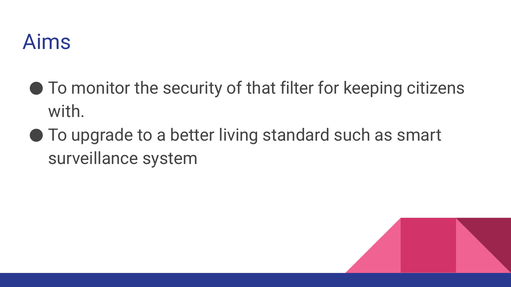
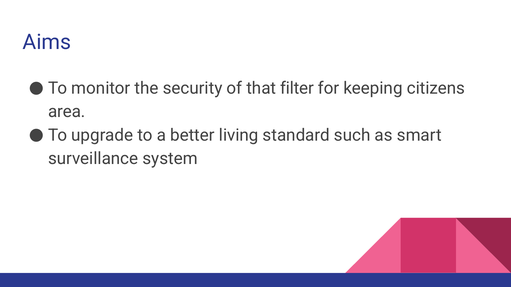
with: with -> area
